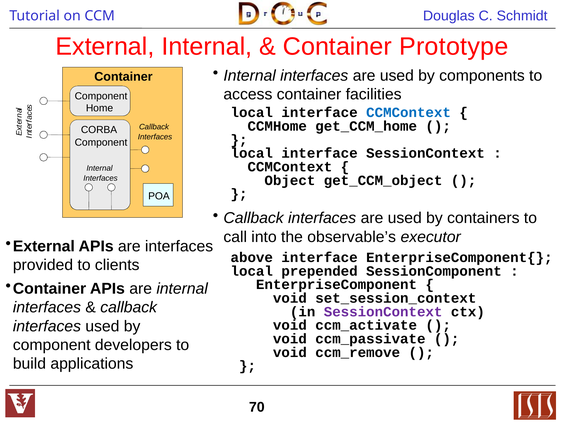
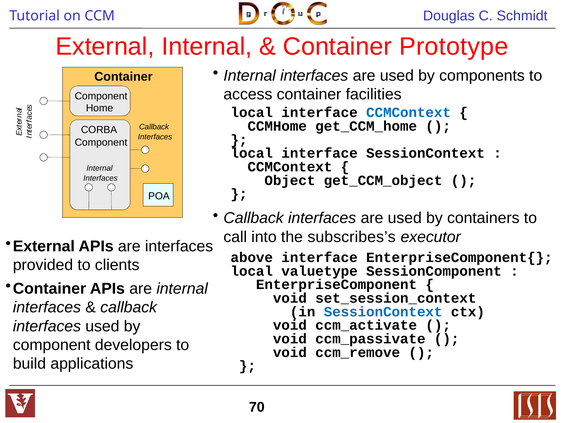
observable’s: observable’s -> subscribes’s
prepended: prepended -> valuetype
SessionContext at (383, 312) colour: purple -> blue
